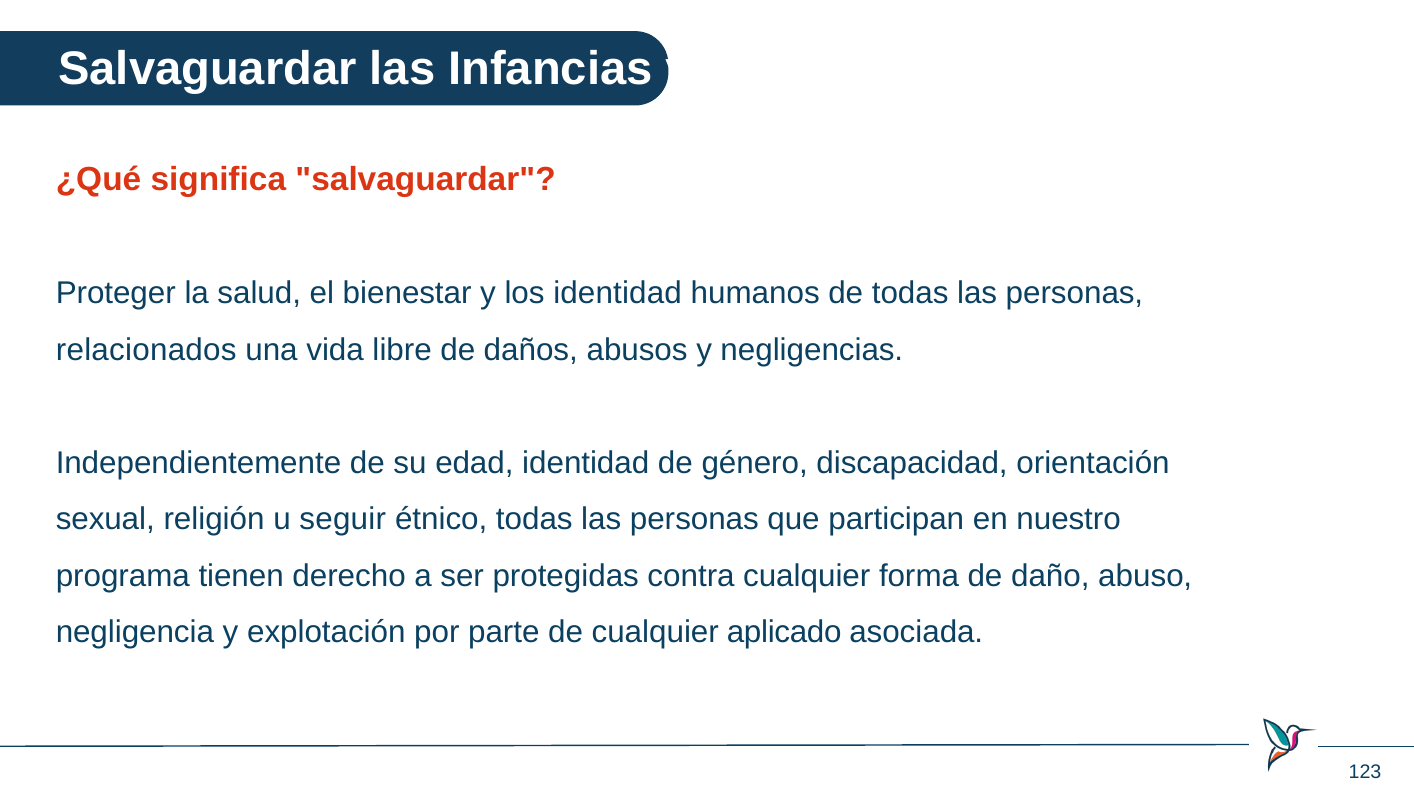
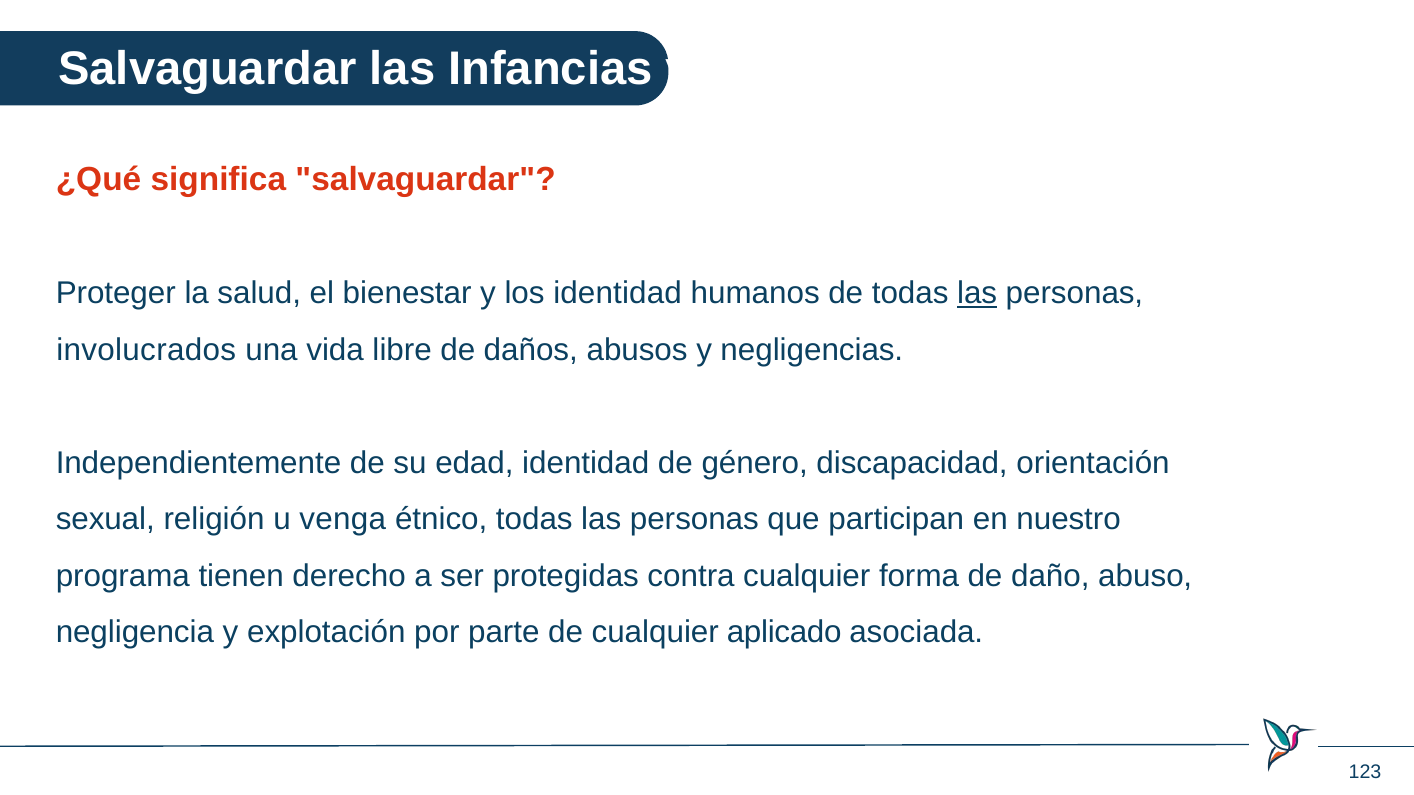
las at (977, 294) underline: none -> present
relacionados: relacionados -> involucrados
seguir: seguir -> venga
